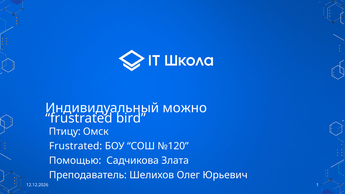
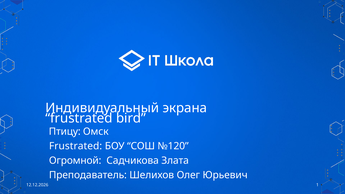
можно: можно -> экрана
Помощью: Помощью -> Огромной
